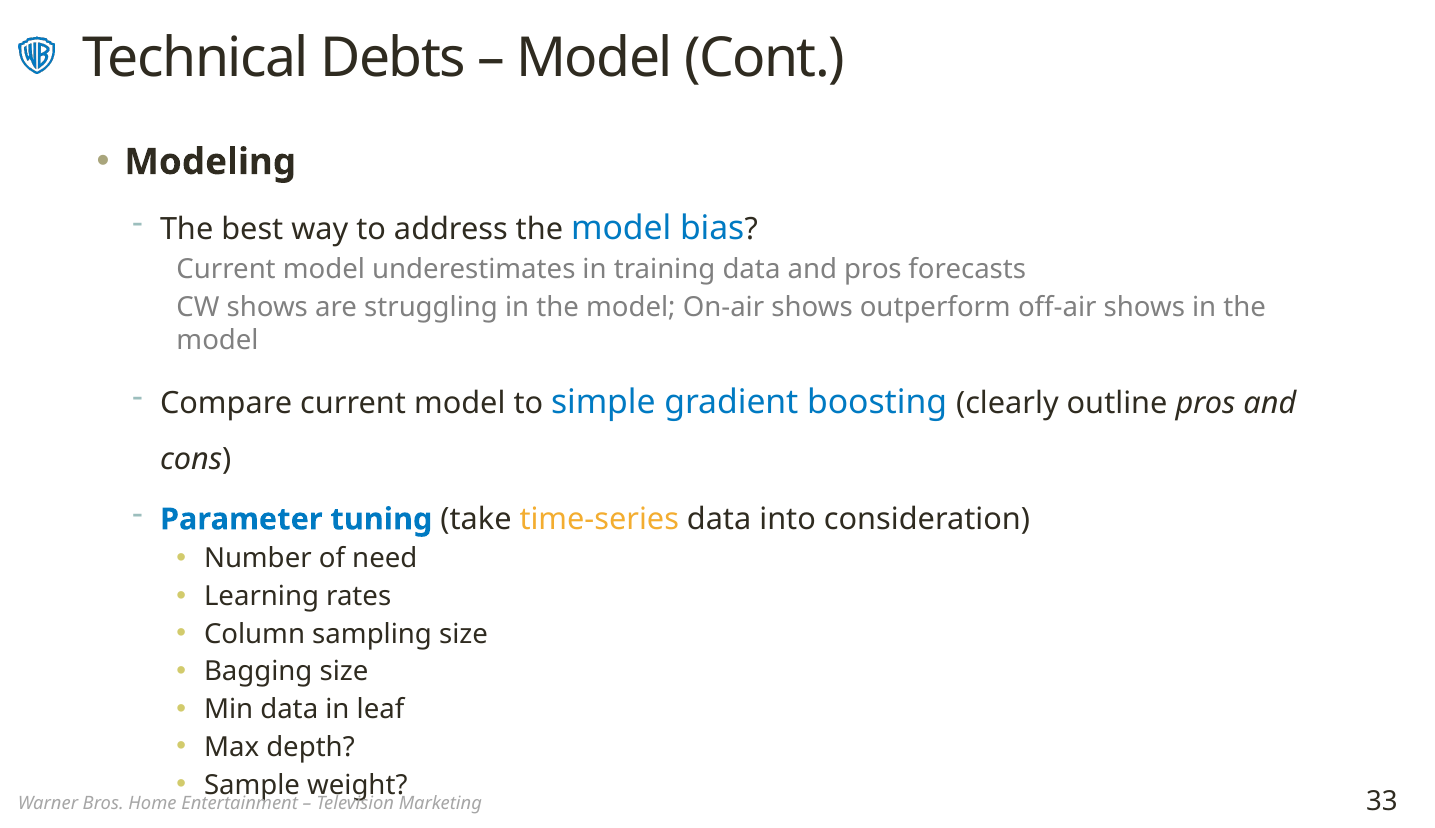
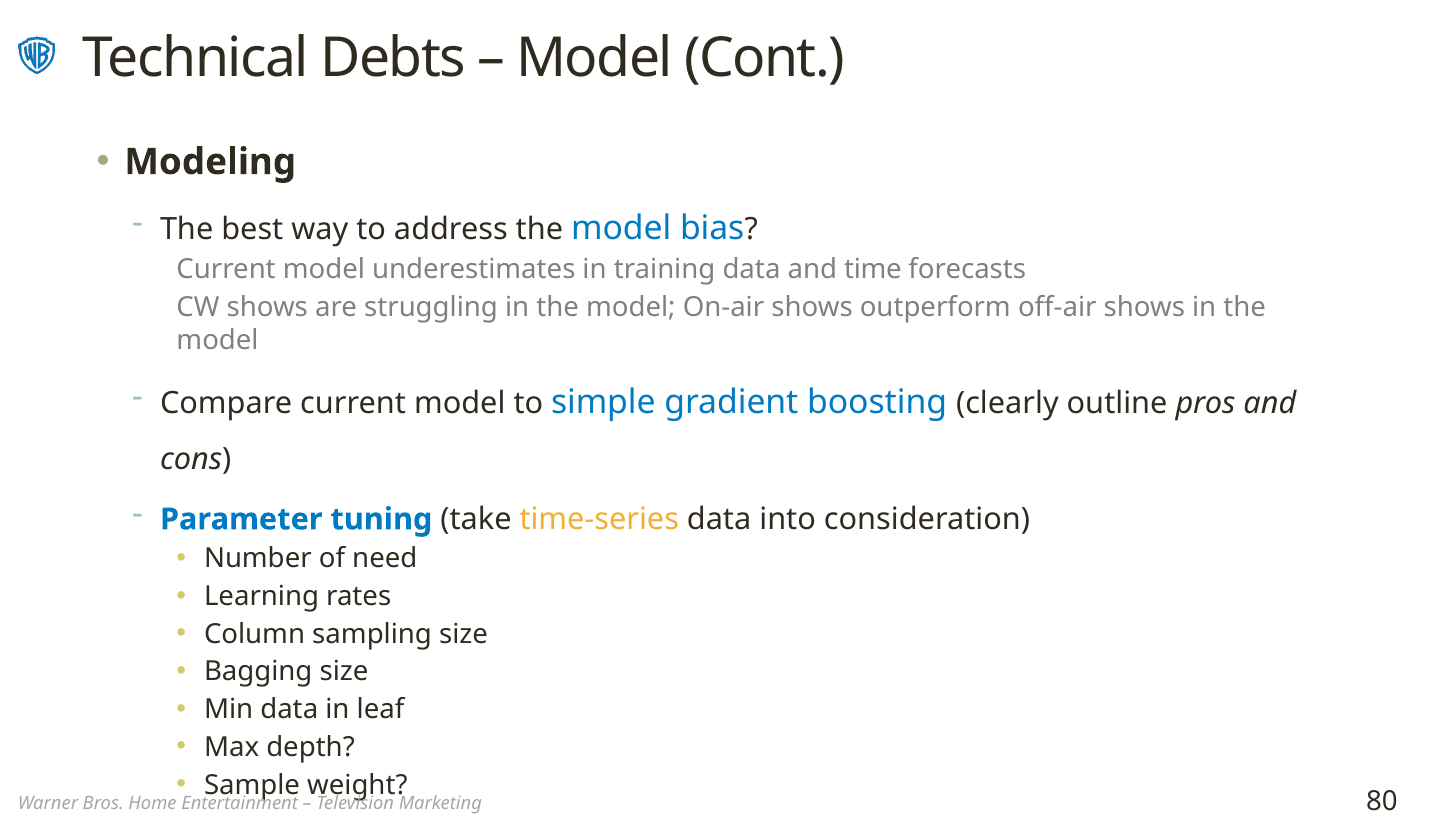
and pros: pros -> time
33: 33 -> 80
